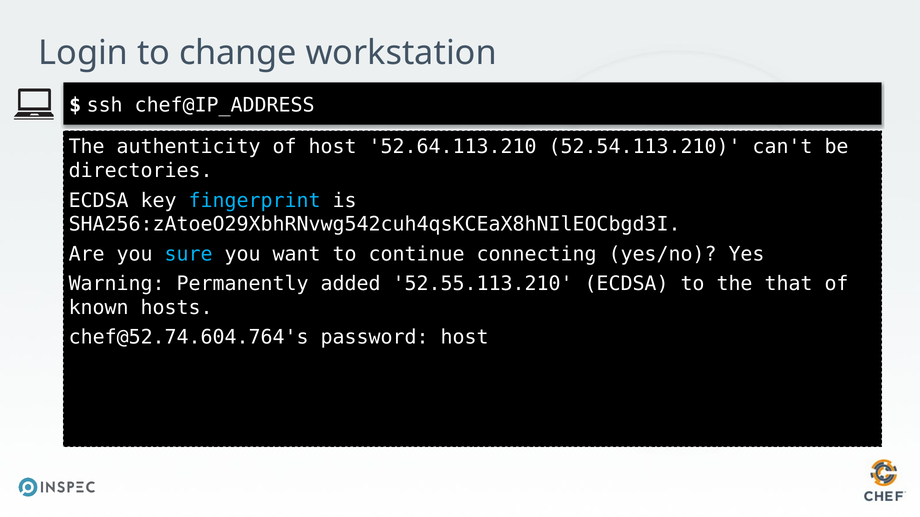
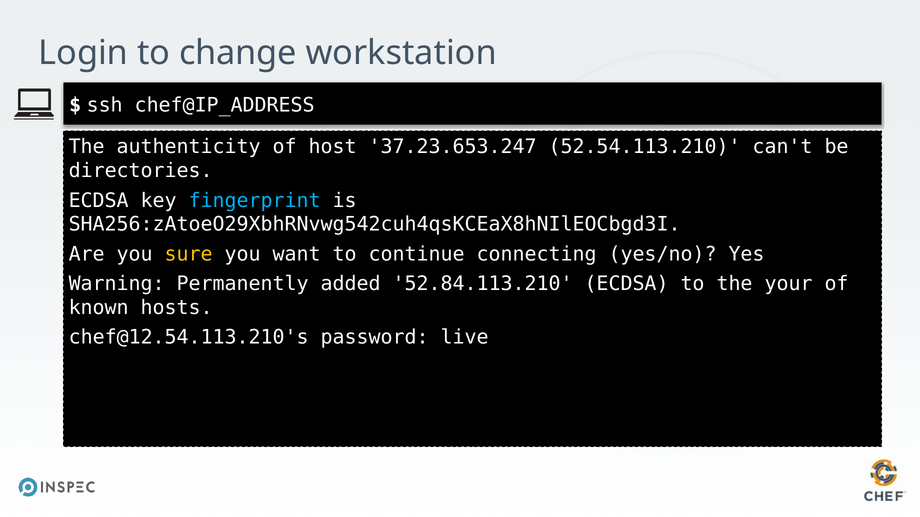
52.64.113.210: 52.64.113.210 -> 37.23.653.247
sure colour: light blue -> yellow
52.55.113.210: 52.55.113.210 -> 52.84.113.210
that: that -> your
chef@52.74.604.764's: chef@52.74.604.764's -> chef@12.54.113.210's
password host: host -> live
